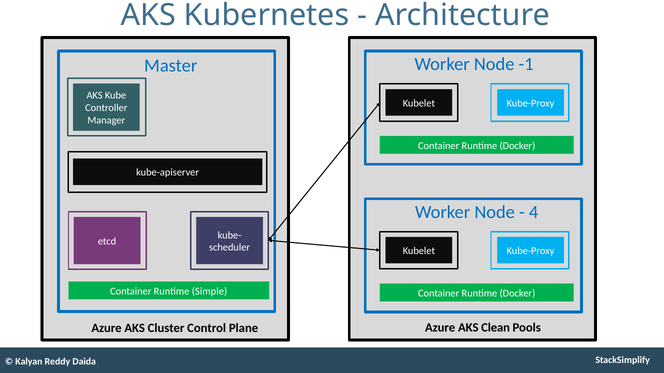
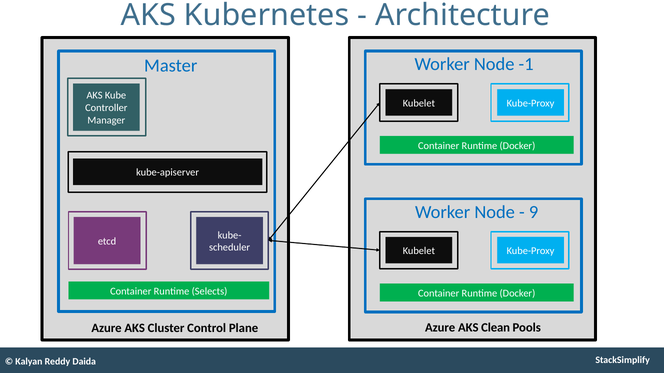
4: 4 -> 9
Simple: Simple -> Selects
